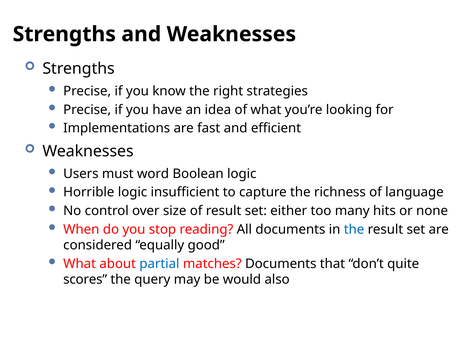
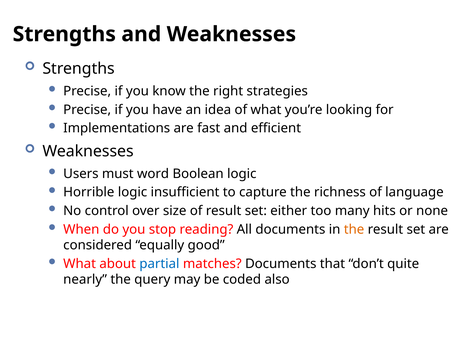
the at (354, 229) colour: blue -> orange
scores: scores -> nearly
would: would -> coded
